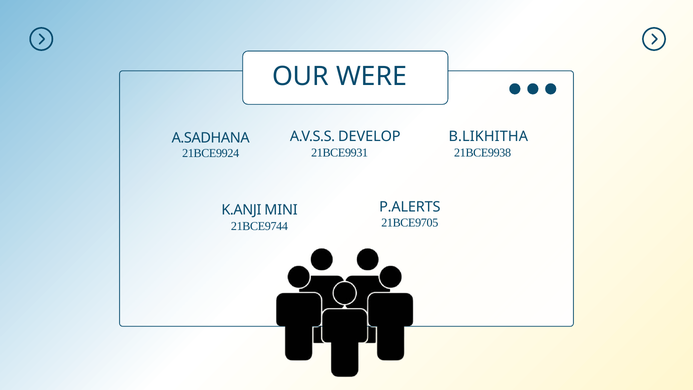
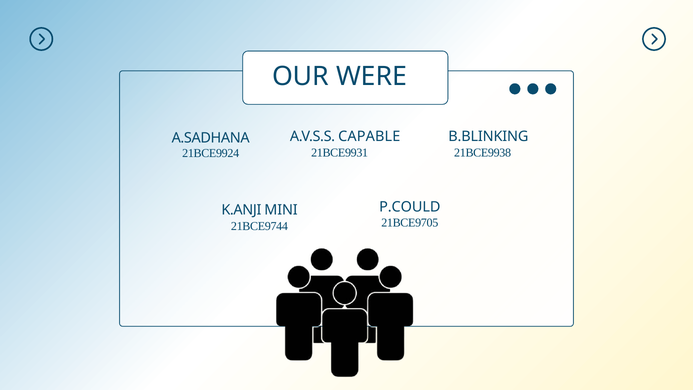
DEVELOP: DEVELOP -> CAPABLE
B.LIKHITHA: B.LIKHITHA -> B.BLINKING
P.ALERTS: P.ALERTS -> P.COULD
